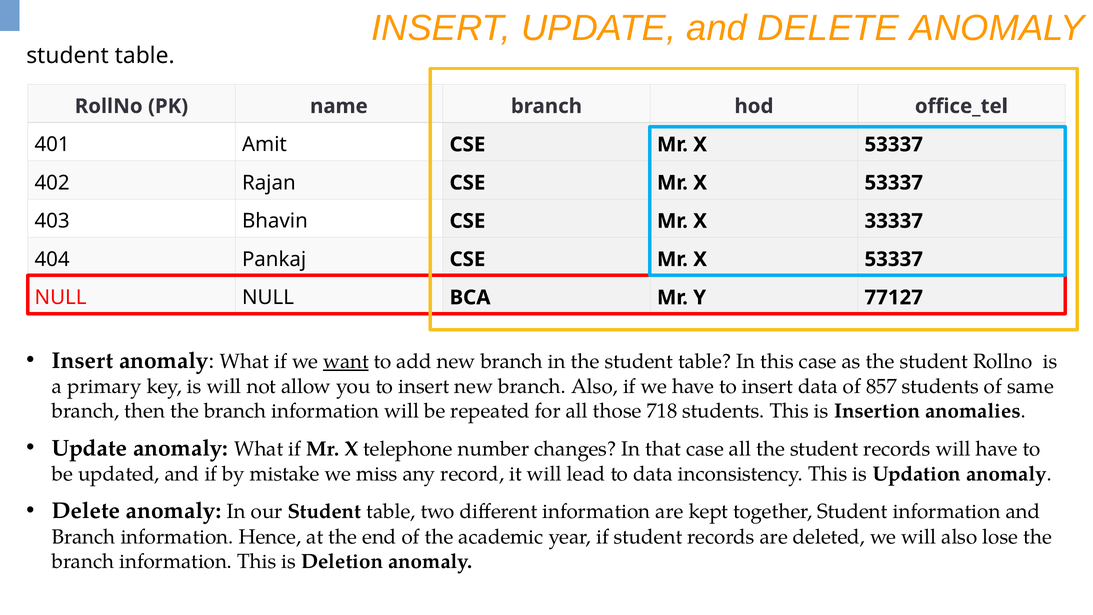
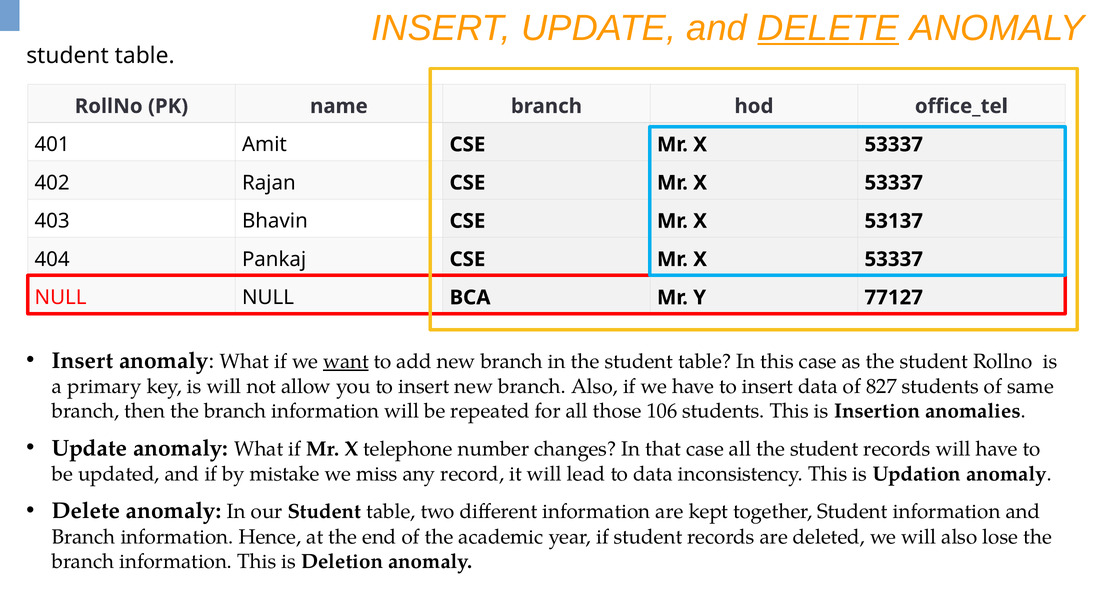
DELETE at (828, 28) underline: none -> present
33337: 33337 -> 53137
857: 857 -> 827
718: 718 -> 106
